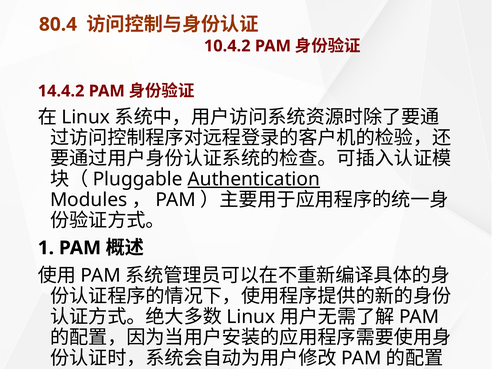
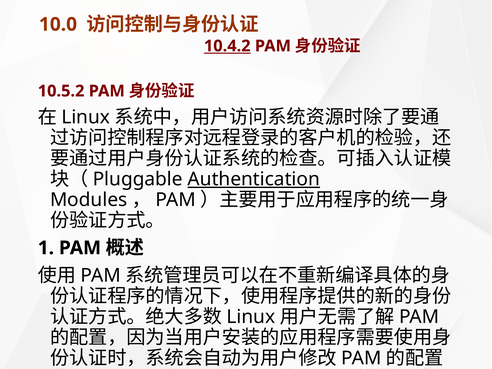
80.4: 80.4 -> 10.0
10.4.2 underline: none -> present
14.4.2: 14.4.2 -> 10.5.2
